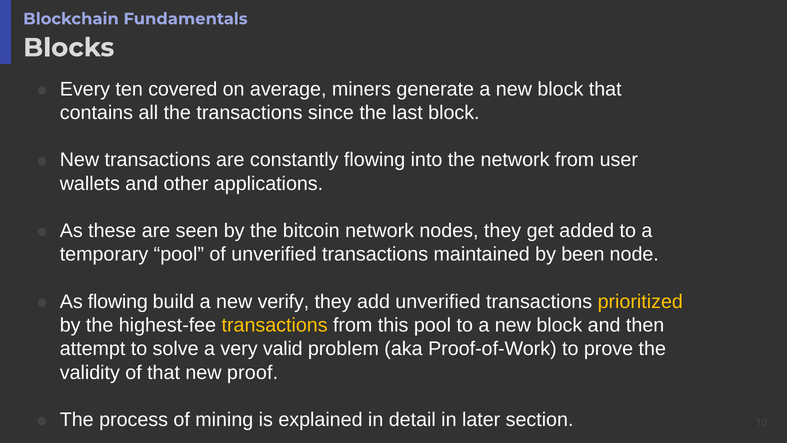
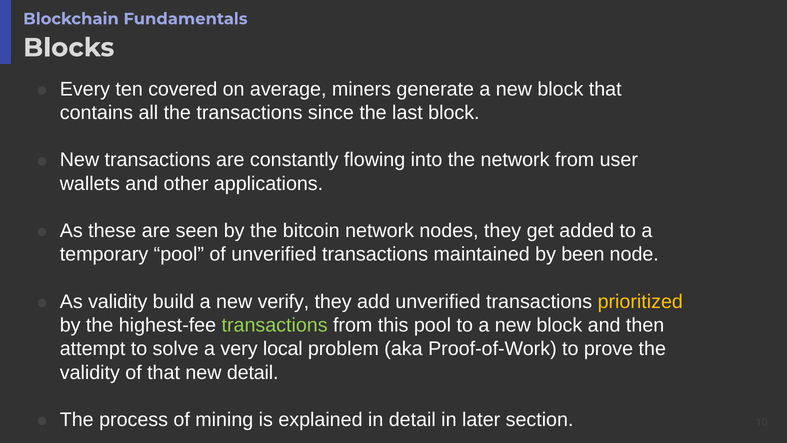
As flowing: flowing -> validity
transactions at (275, 325) colour: yellow -> light green
valid: valid -> local
new proof: proof -> detail
